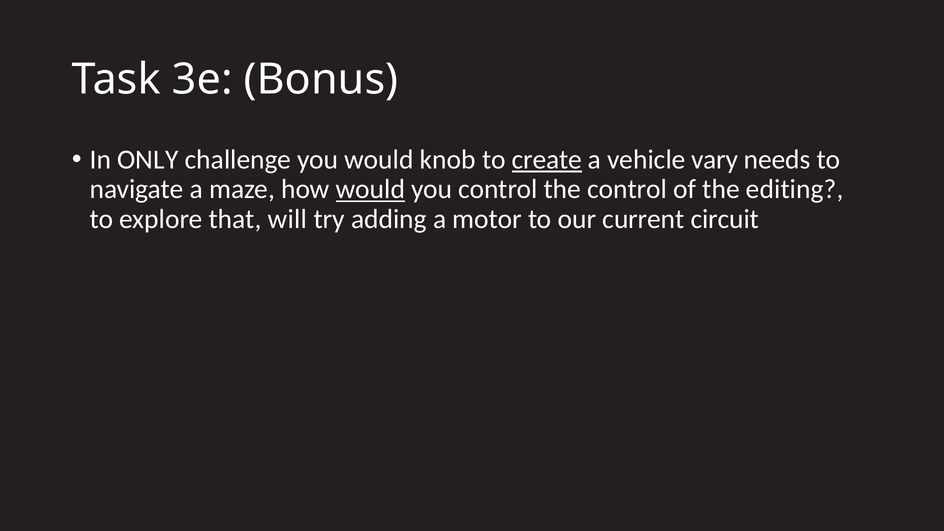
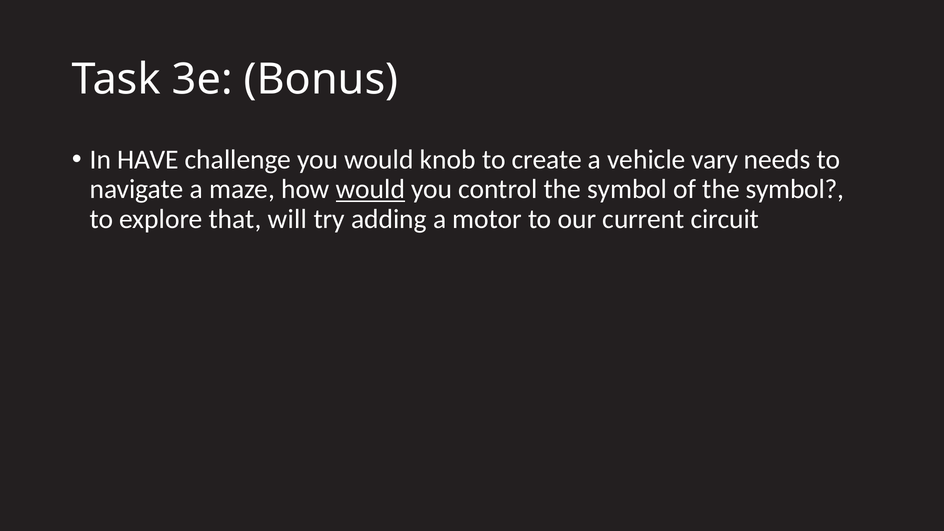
ONLY: ONLY -> HAVE
create underline: present -> none
control the control: control -> symbol
of the editing: editing -> symbol
